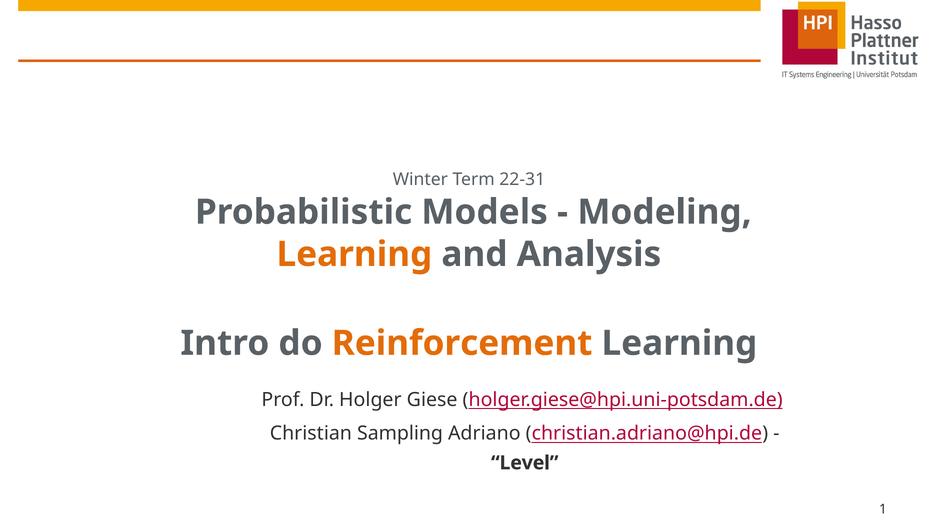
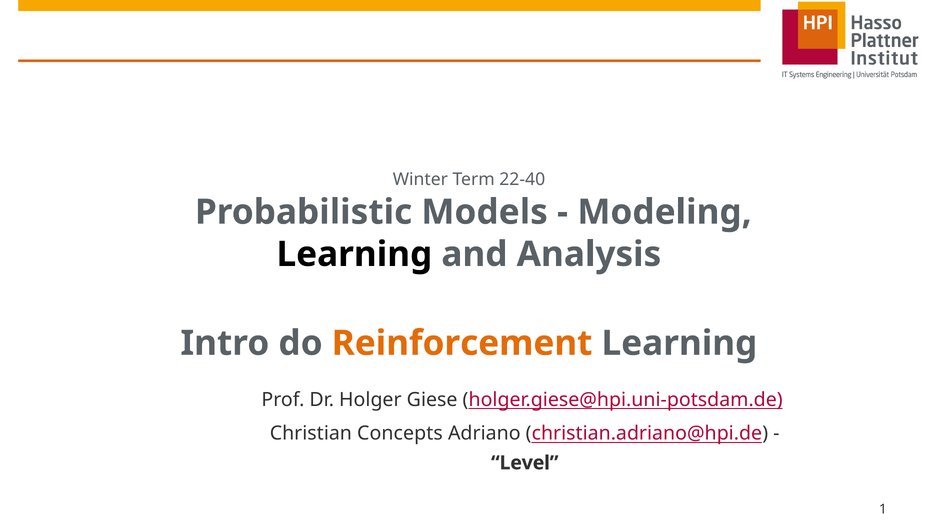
22-31: 22-31 -> 22-40
Learning at (354, 255) colour: orange -> black
Sampling: Sampling -> Concepts
